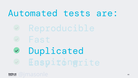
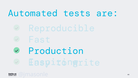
Duplicated: Duplicated -> Production
